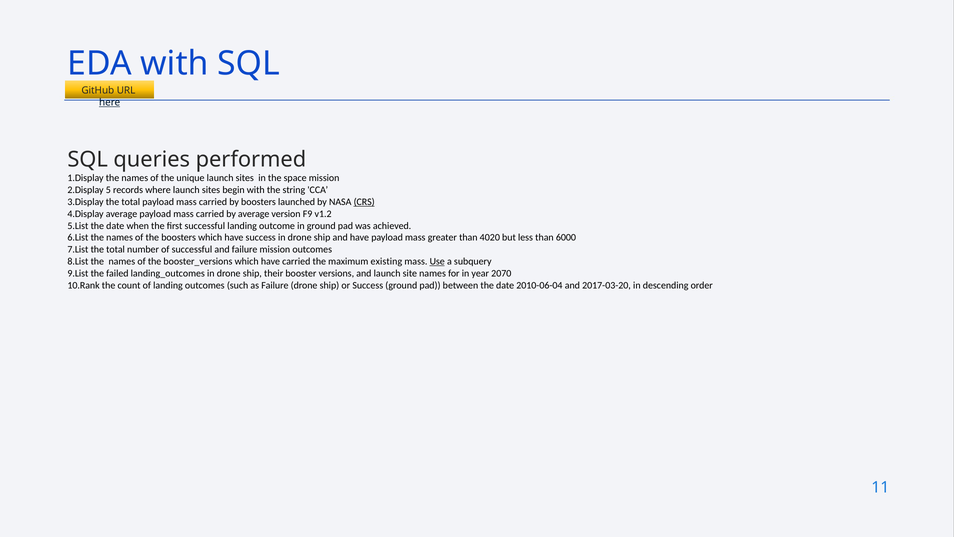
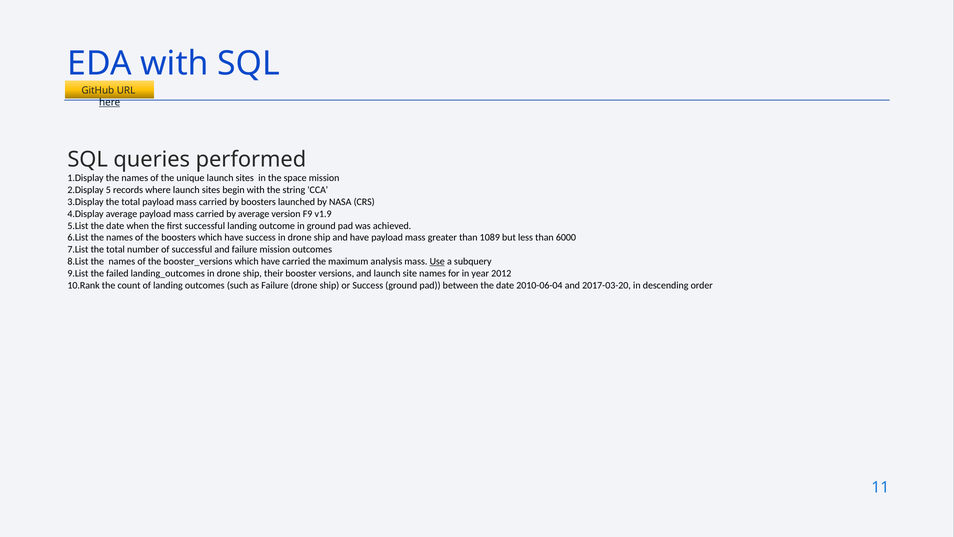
CRS underline: present -> none
v1.2: v1.2 -> v1.9
4020: 4020 -> 1089
existing: existing -> analysis
2070: 2070 -> 2012
